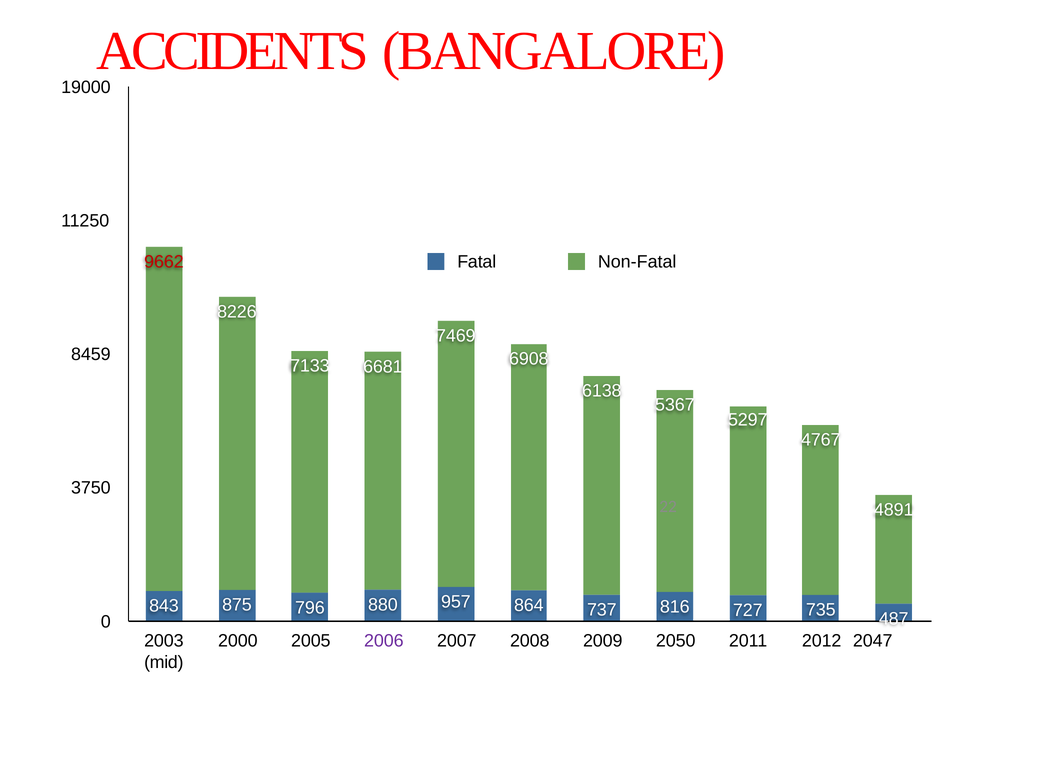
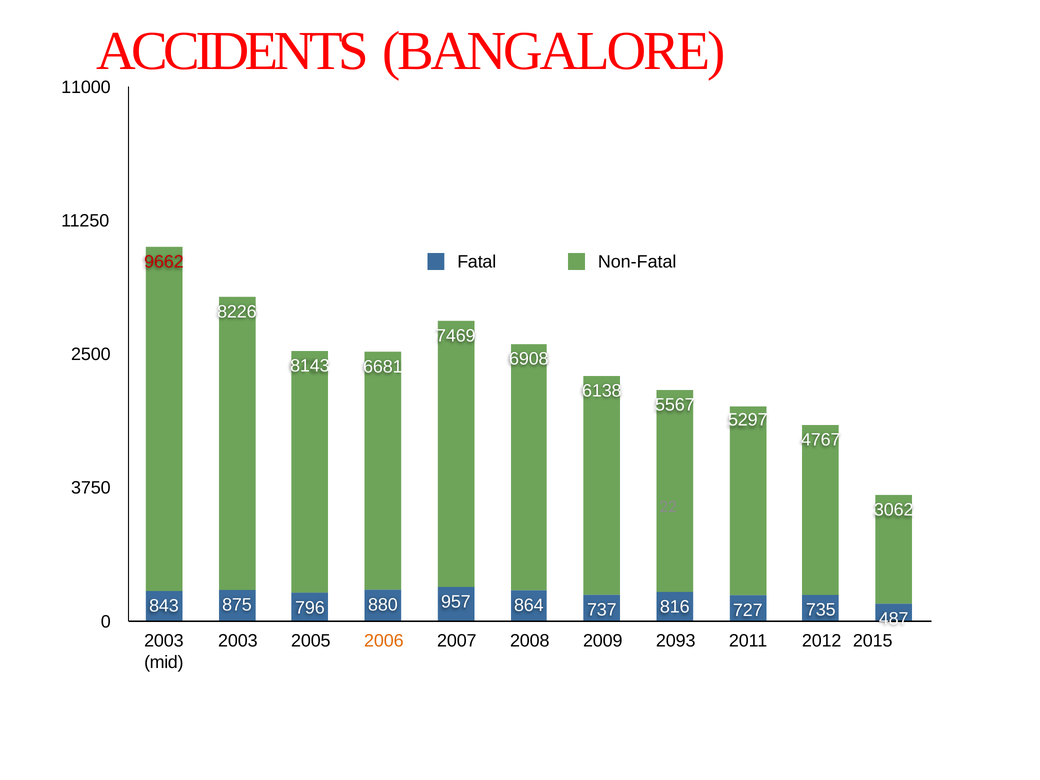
19000: 19000 -> 11000
8459: 8459 -> 2500
7133: 7133 -> 8143
5367: 5367 -> 5567
4891: 4891 -> 3062
2003 2000: 2000 -> 2003
2006 colour: purple -> orange
2050: 2050 -> 2093
2047: 2047 -> 2015
